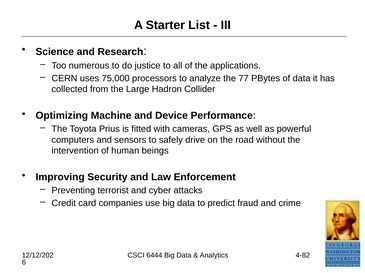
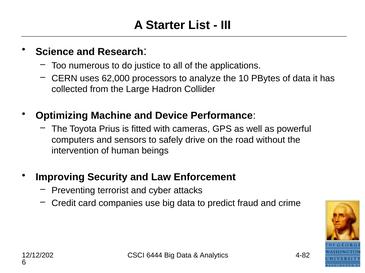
75,000: 75,000 -> 62,000
77: 77 -> 10
